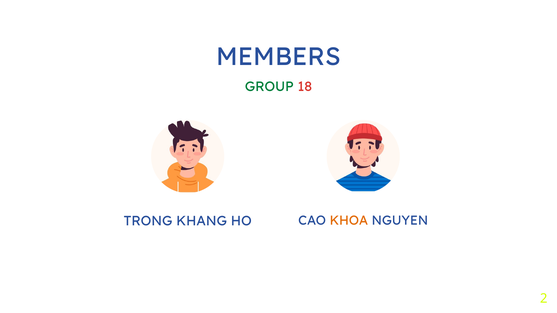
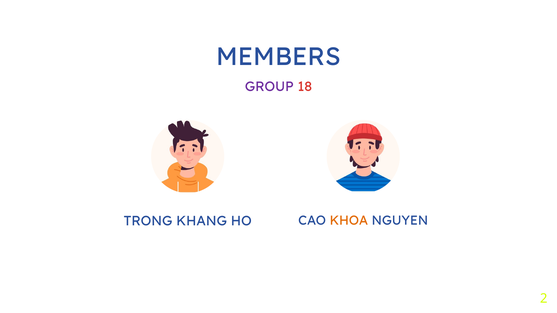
GROUP colour: green -> purple
